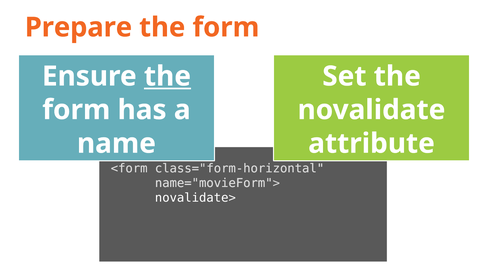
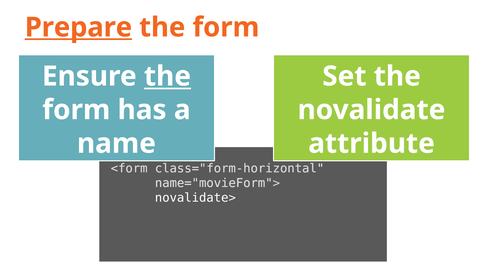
Prepare underline: none -> present
